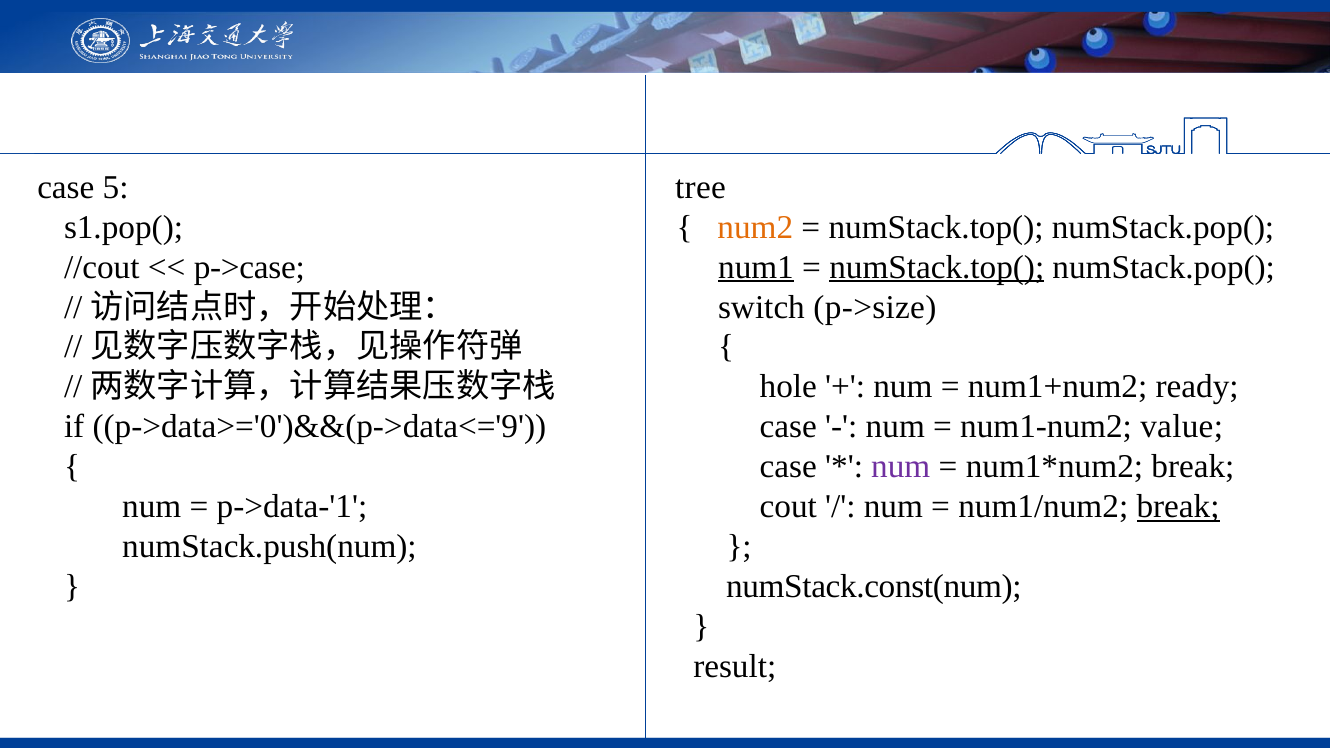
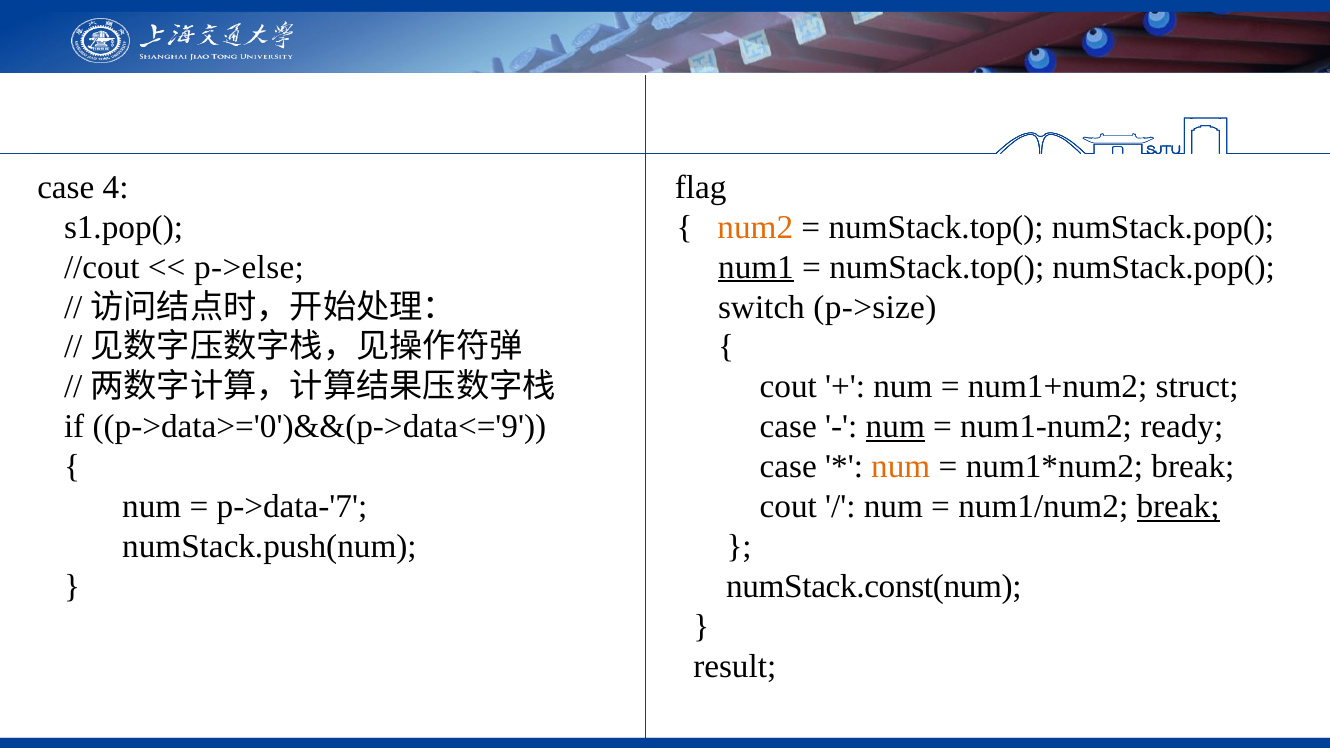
5: 5 -> 4
tree: tree -> flag
p->case: p->case -> p->else
numStack.top( at (937, 267) underline: present -> none
hole at (788, 387): hole -> cout
ready: ready -> struct
num at (895, 427) underline: none -> present
value: value -> ready
num at (901, 467) colour: purple -> orange
p->data-'1: p->data-'1 -> p->data-'7
